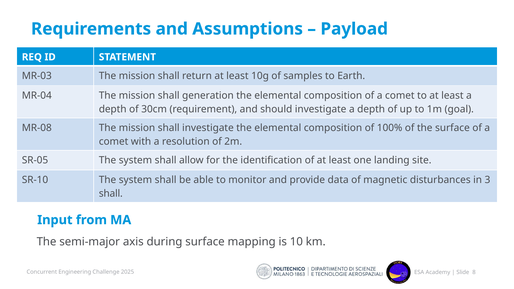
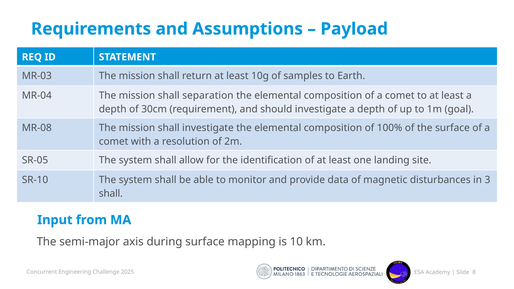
generation: generation -> separation
